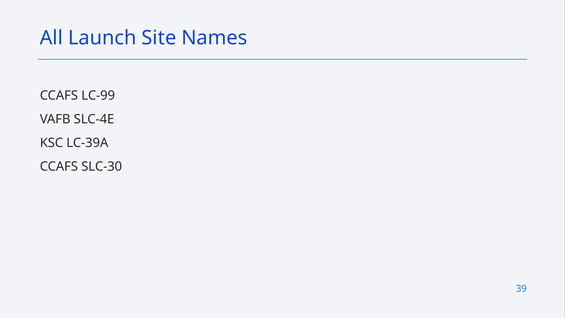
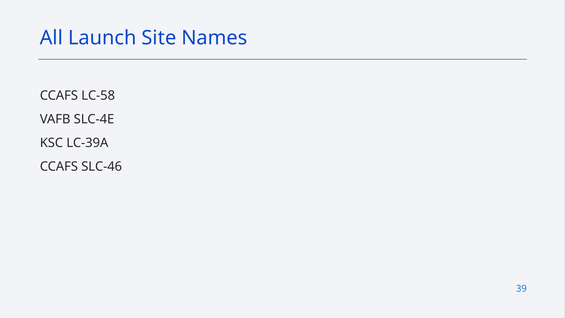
LC-99: LC-99 -> LC-58
SLC-30: SLC-30 -> SLC-46
